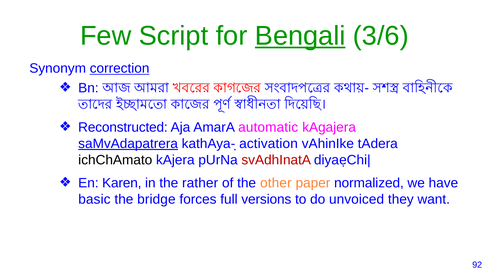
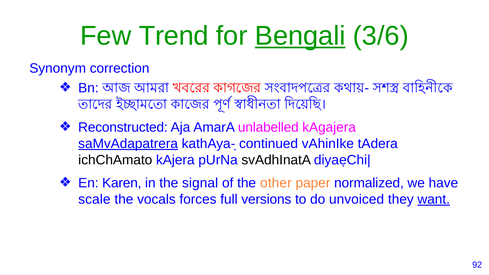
Script: Script -> Trend
correction underline: present -> none
automatic: automatic -> unlabelled
activation: activation -> continued
svAdhInatA colour: red -> black
rather: rather -> signal
basic: basic -> scale
bridge: bridge -> vocals
want underline: none -> present
